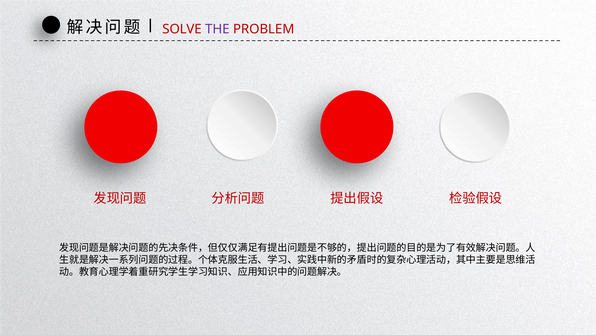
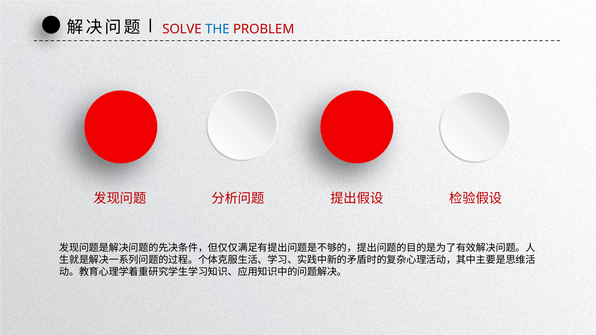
THE colour: purple -> blue
